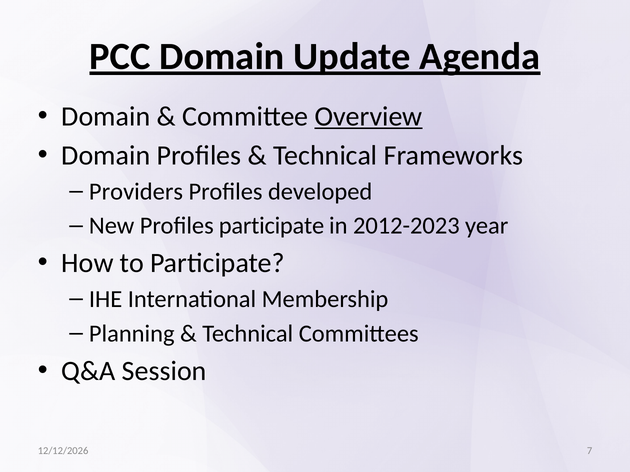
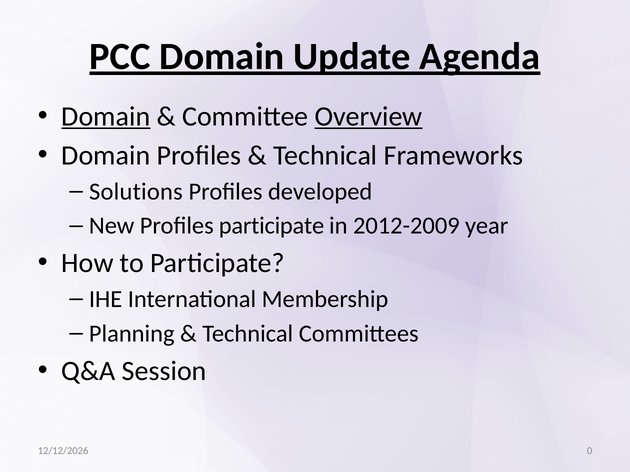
Domain at (106, 116) underline: none -> present
Providers: Providers -> Solutions
2012-2023: 2012-2023 -> 2012-2009
7: 7 -> 0
